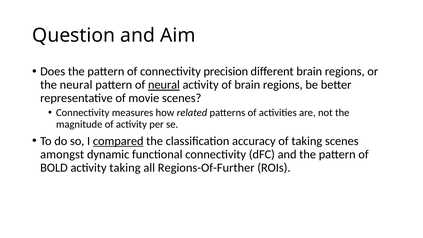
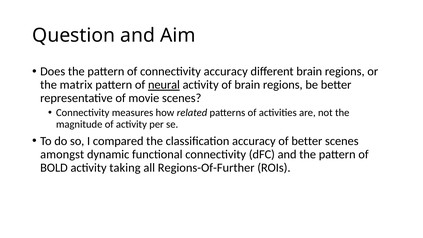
connectivity precision: precision -> accuracy
the neural: neural -> matrix
compared underline: present -> none
of taking: taking -> better
